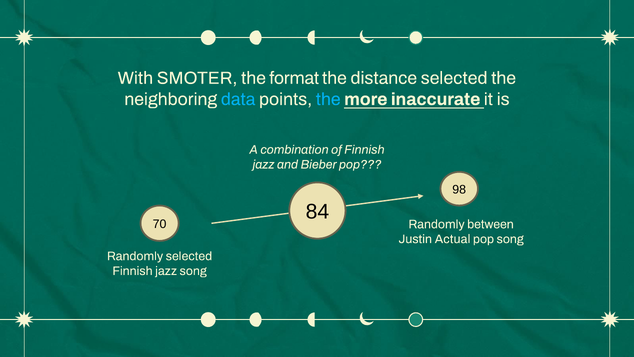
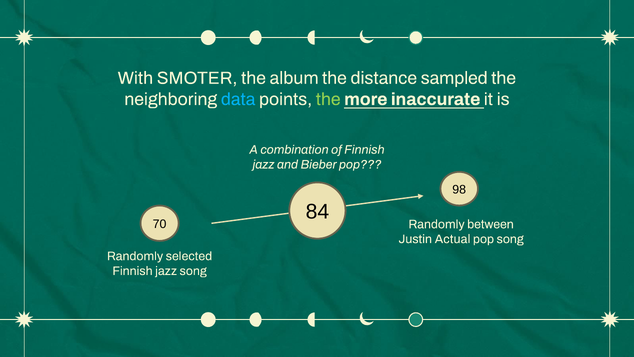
format: format -> album
distance selected: selected -> sampled
the at (328, 99) colour: light blue -> light green
